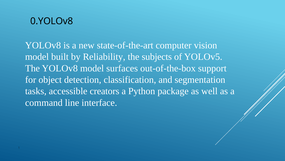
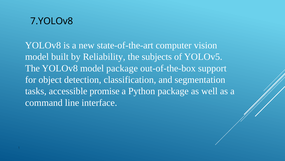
0.YOLOv8: 0.YOLOv8 -> 7.YOLOv8
model surfaces: surfaces -> package
creators: creators -> promise
